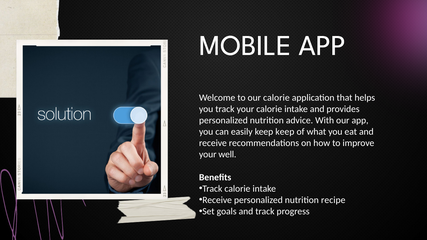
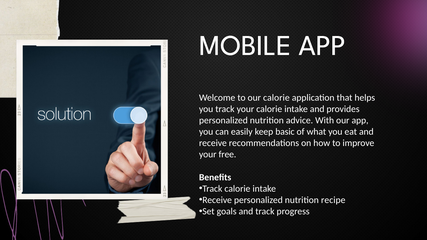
keep keep: keep -> basic
well: well -> free
